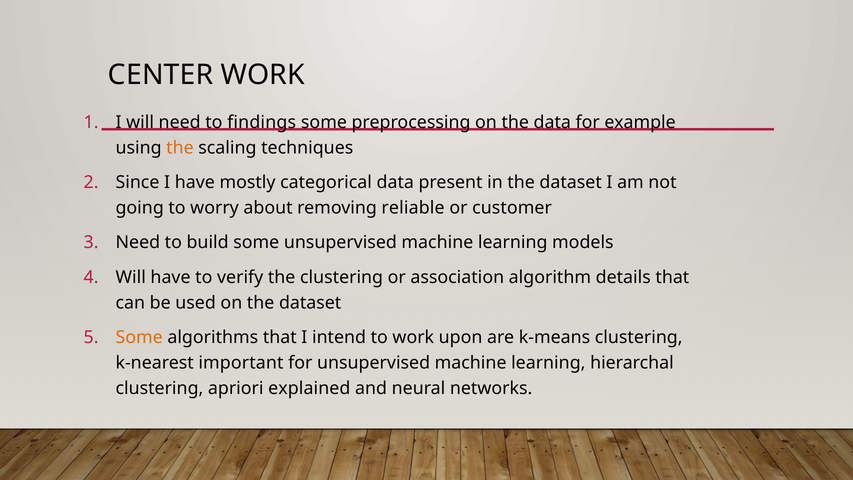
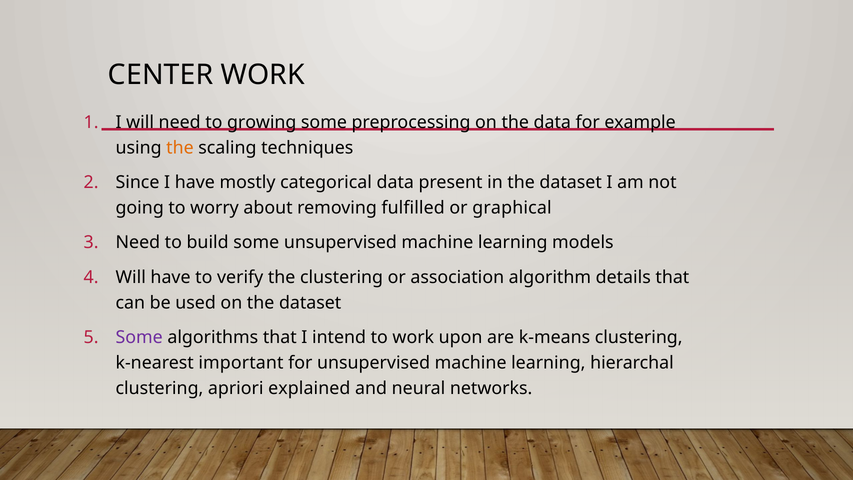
findings: findings -> growing
reliable: reliable -> fulfilled
customer: customer -> graphical
Some at (139, 337) colour: orange -> purple
